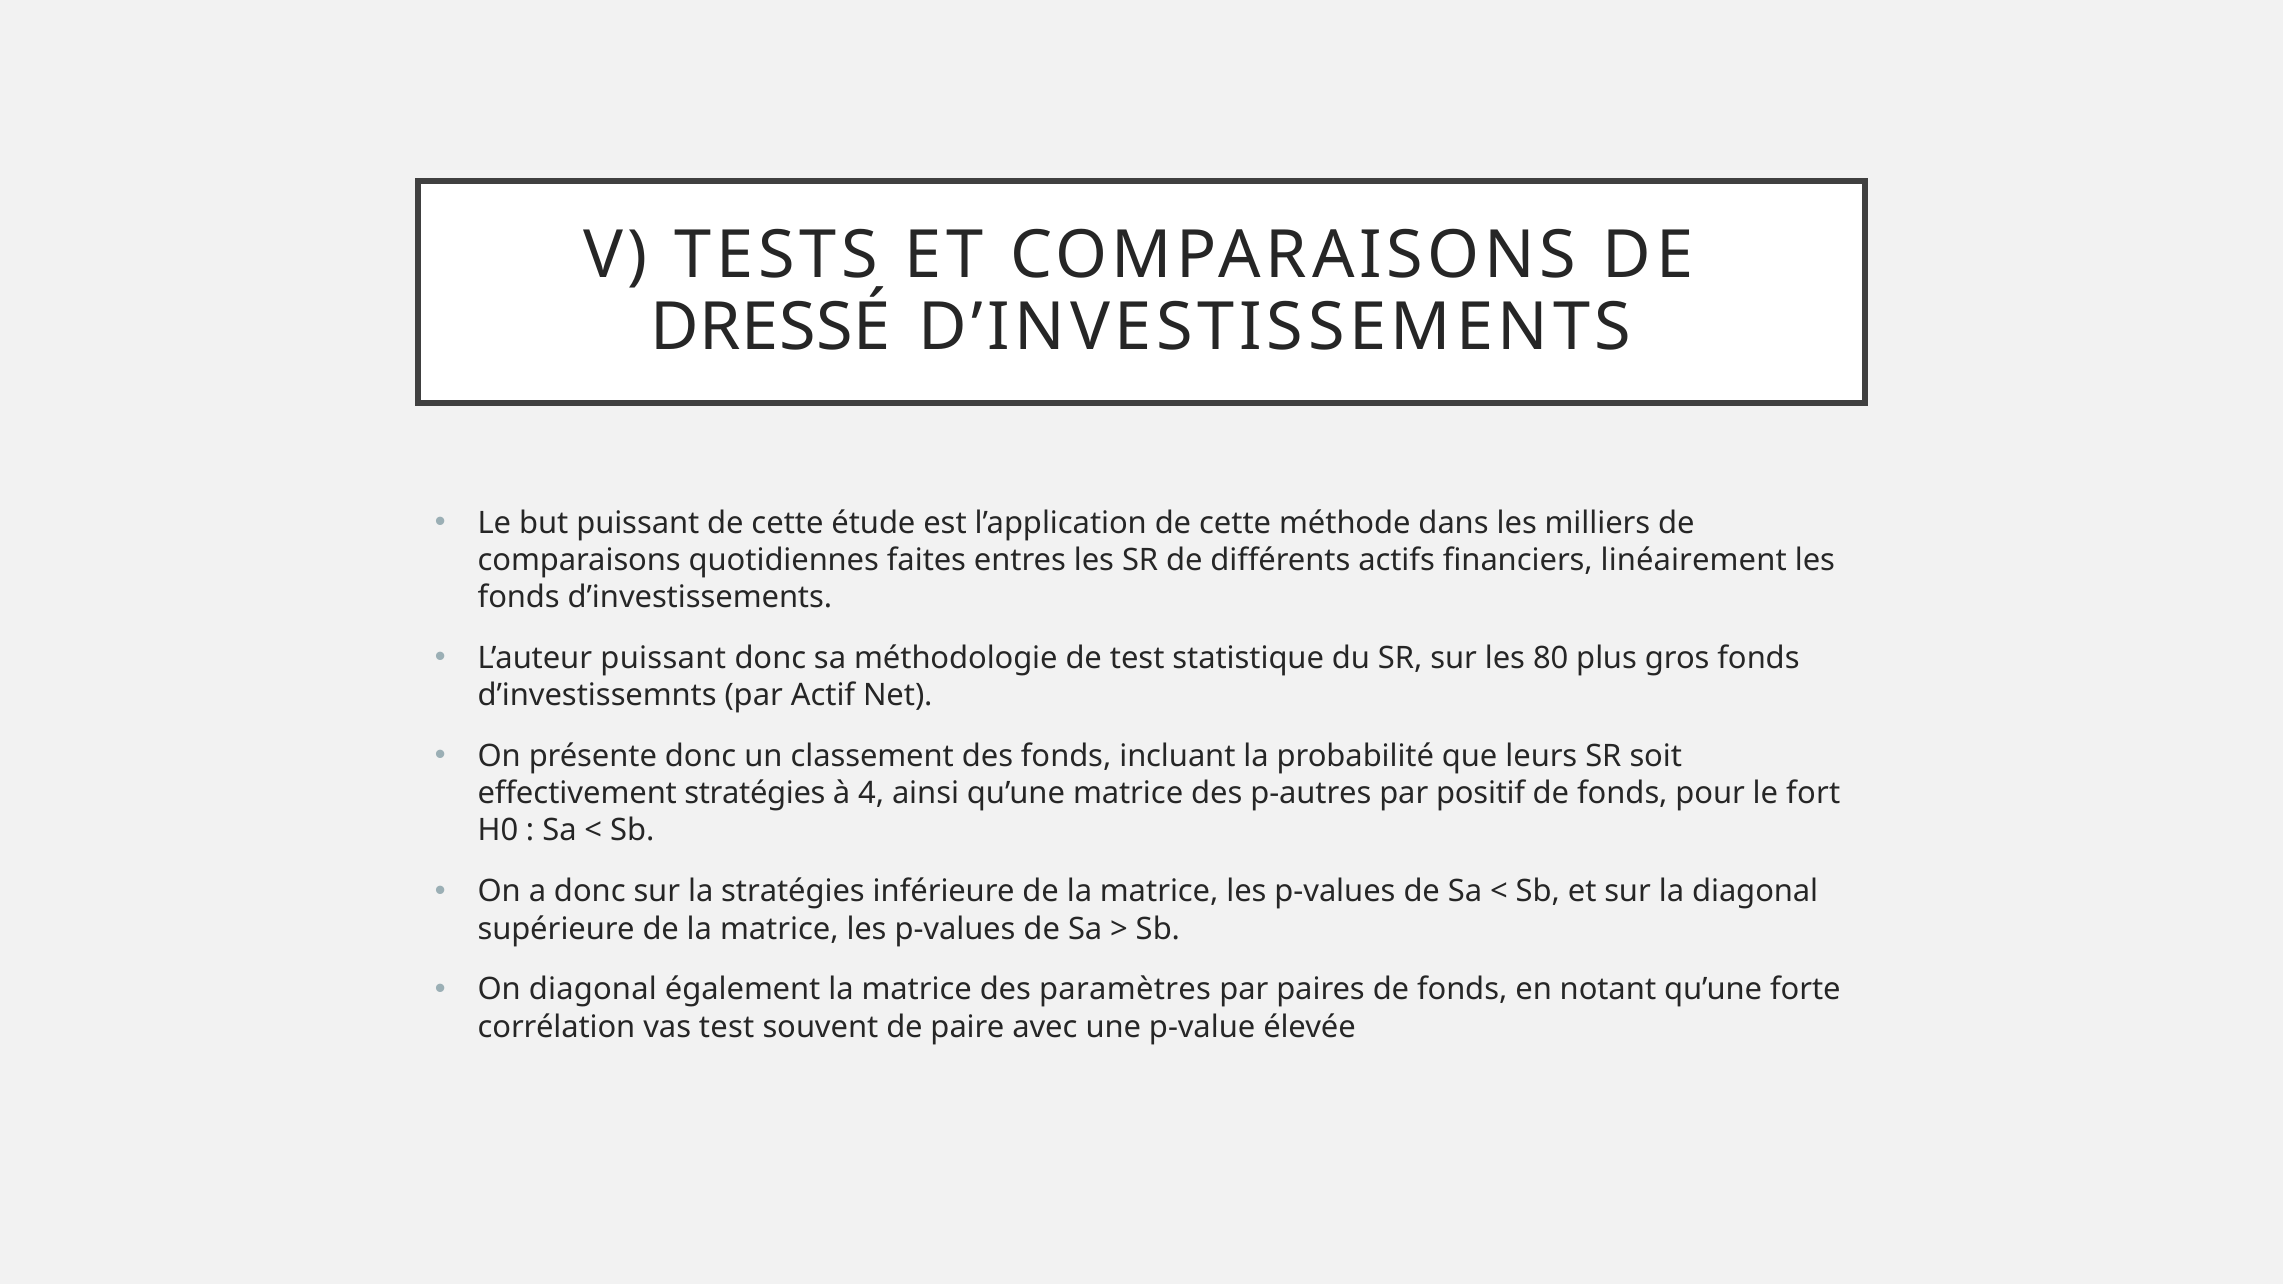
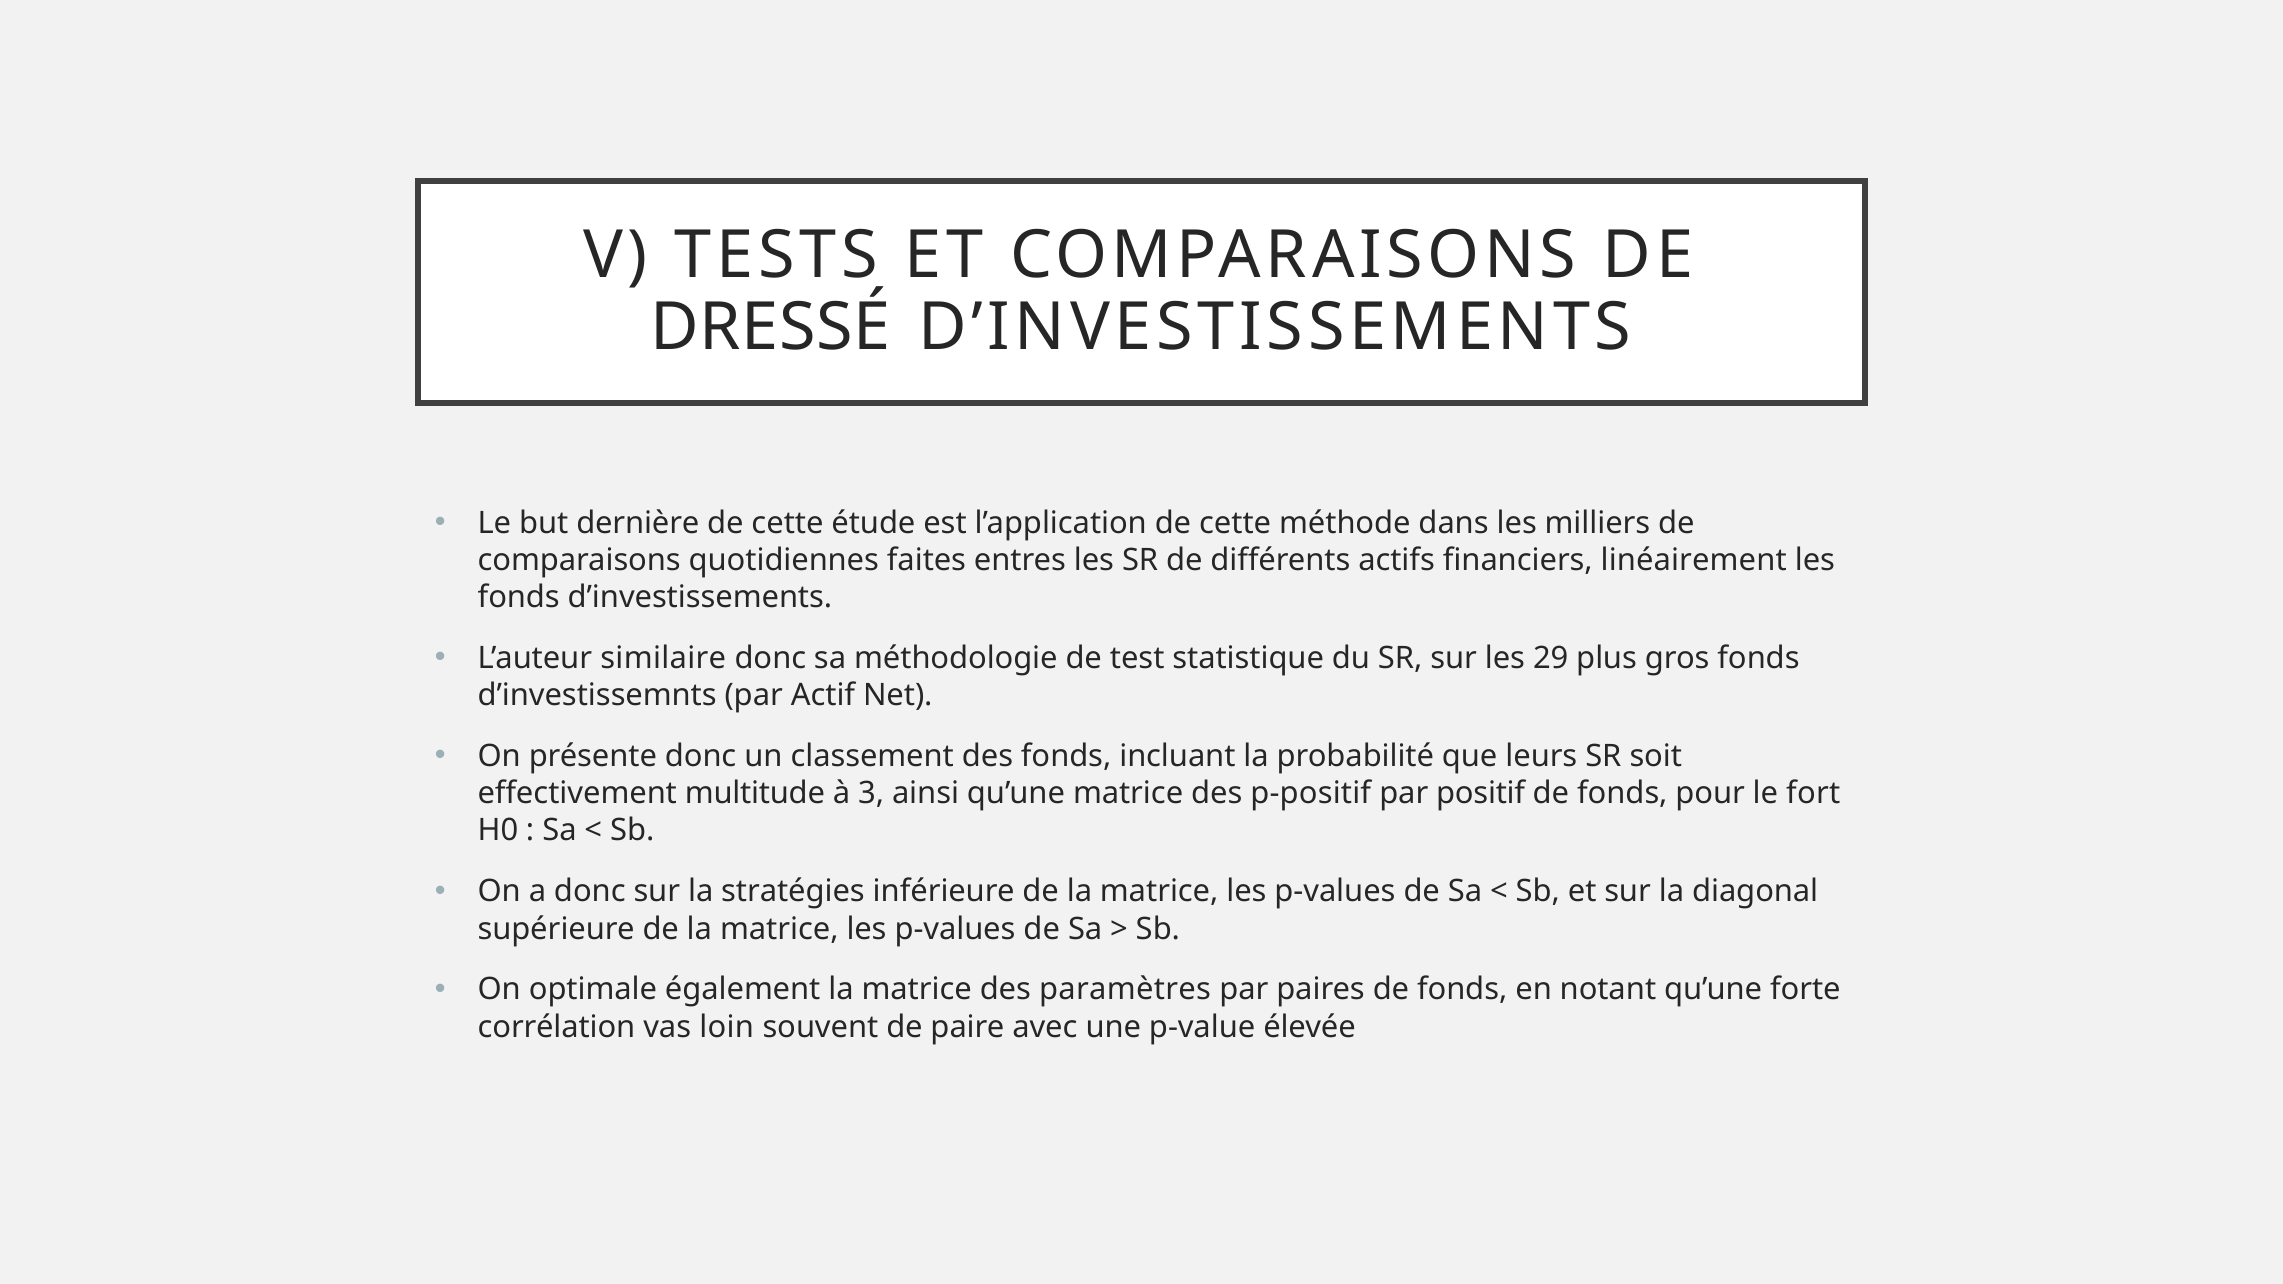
but puissant: puissant -> dernière
L’auteur puissant: puissant -> similaire
80: 80 -> 29
effectivement stratégies: stratégies -> multitude
4: 4 -> 3
p-autres: p-autres -> p-positif
On diagonal: diagonal -> optimale
vas test: test -> loin
